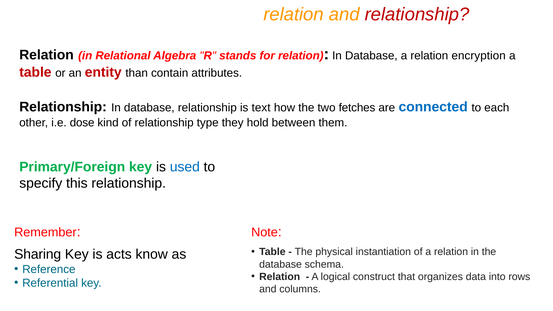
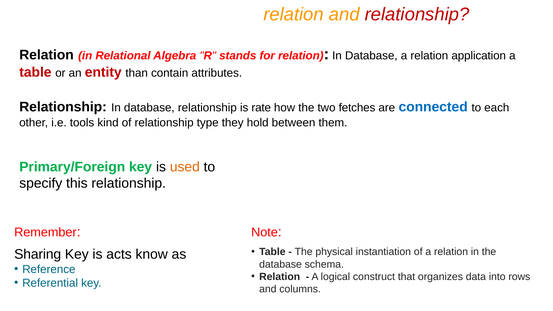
encryption: encryption -> application
text: text -> rate
dose: dose -> tools
used colour: blue -> orange
